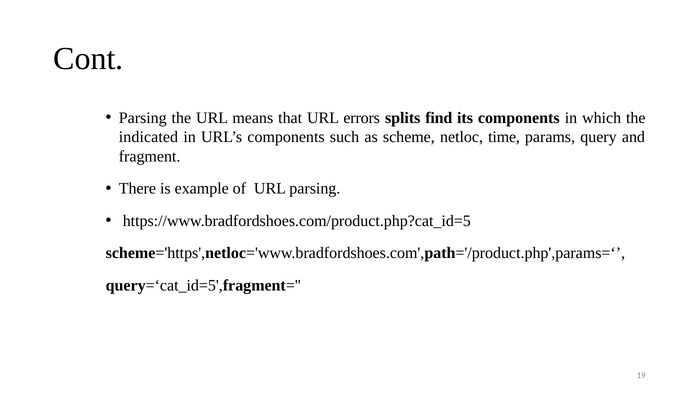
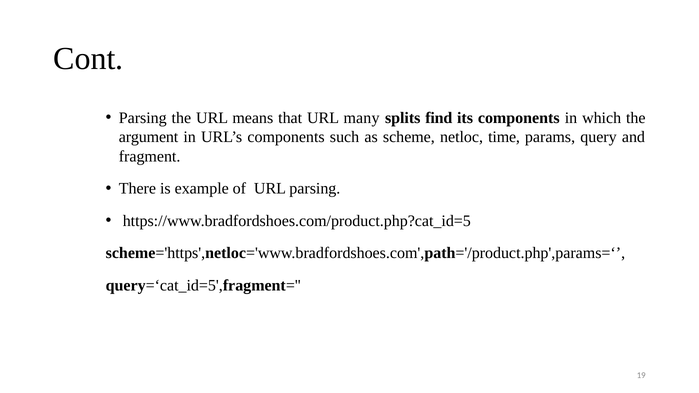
errors: errors -> many
indicated: indicated -> argument
